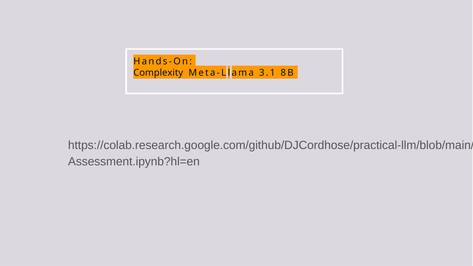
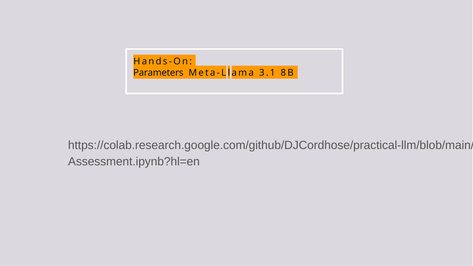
Complexity: Complexity -> Parameters
